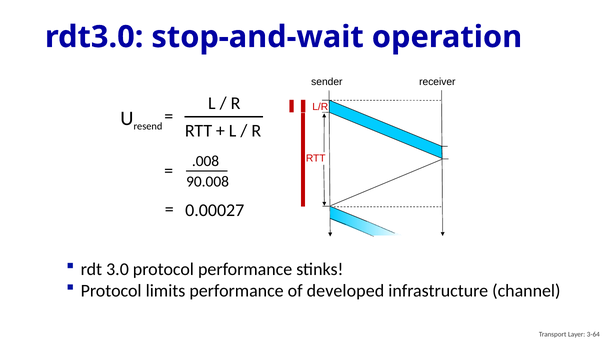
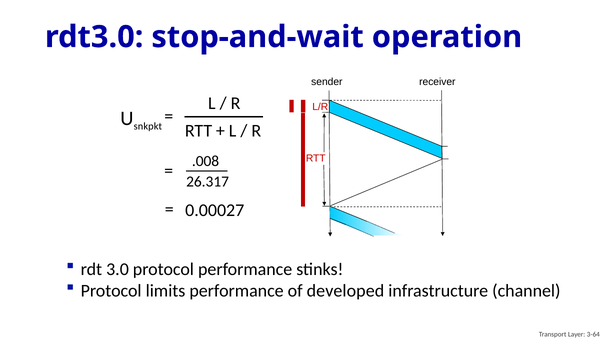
resend: resend -> snkpkt
90.008: 90.008 -> 26.317
